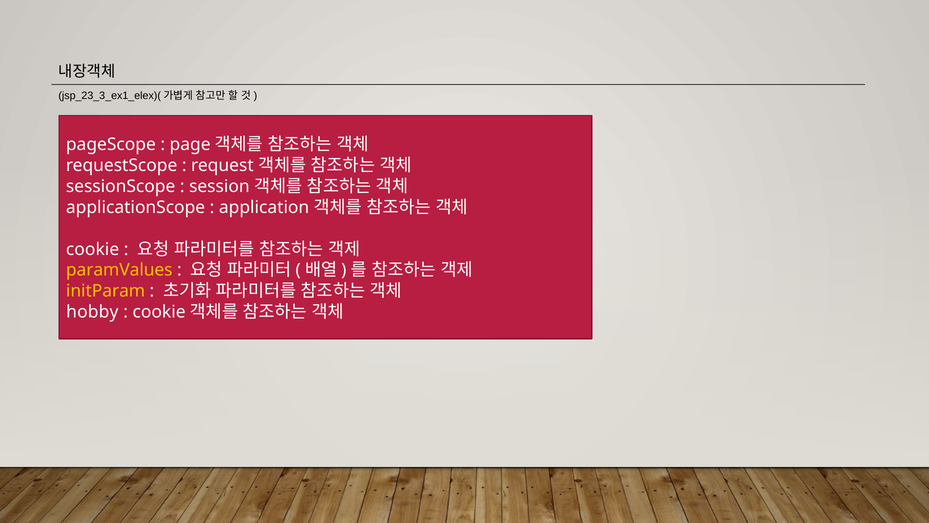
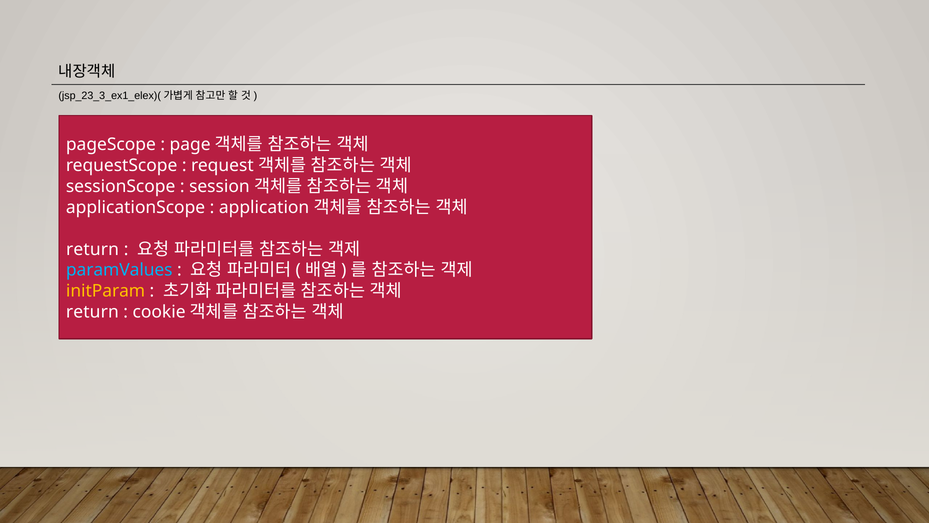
cookie at (93, 249): cookie -> return
paramValues colour: yellow -> light blue
hobby at (92, 312): hobby -> return
